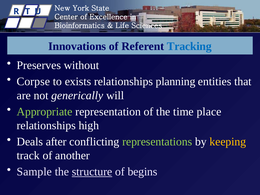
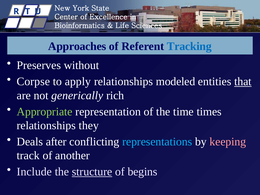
Innovations: Innovations -> Approaches
exists: exists -> apply
planning: planning -> modeled
that underline: none -> present
will: will -> rich
place: place -> times
high: high -> they
representations colour: light green -> light blue
keeping colour: yellow -> pink
Sample: Sample -> Include
